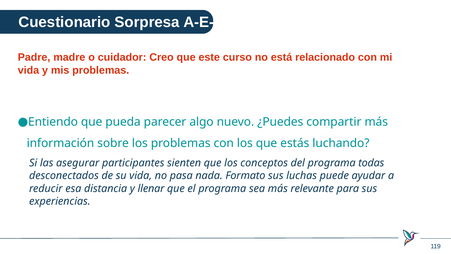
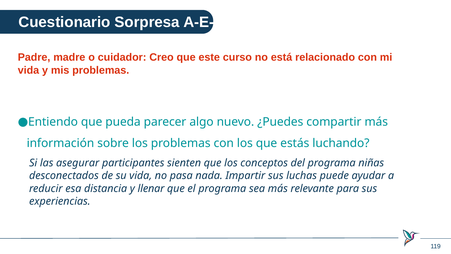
todas: todas -> niñas
Formato: Formato -> Impartir
